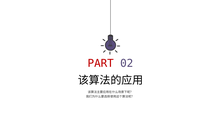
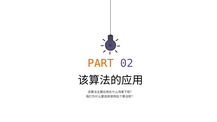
PART colour: red -> orange
